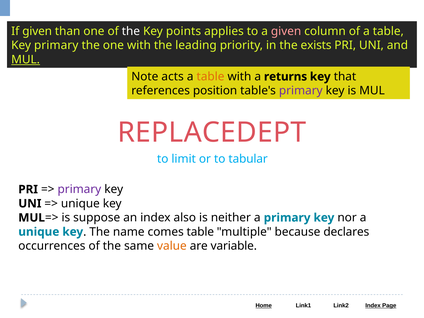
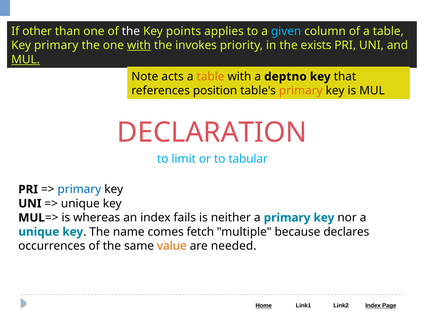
If given: given -> other
given at (286, 31) colour: pink -> light blue
with at (139, 45) underline: none -> present
leading: leading -> invokes
returns: returns -> deptno
primary at (301, 91) colour: purple -> orange
REPLACEDEPT: REPLACEDEPT -> DECLARATION
primary at (79, 189) colour: purple -> blue
suppose: suppose -> whereas
also: also -> fails
comes table: table -> fetch
variable: variable -> needed
